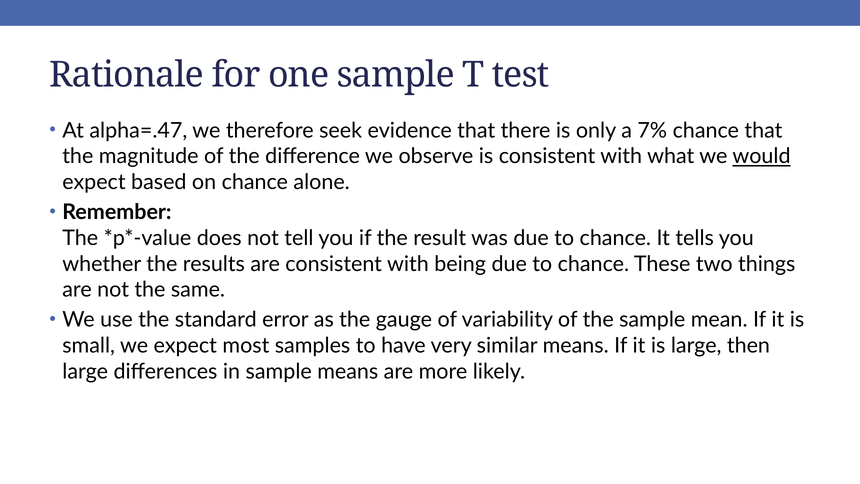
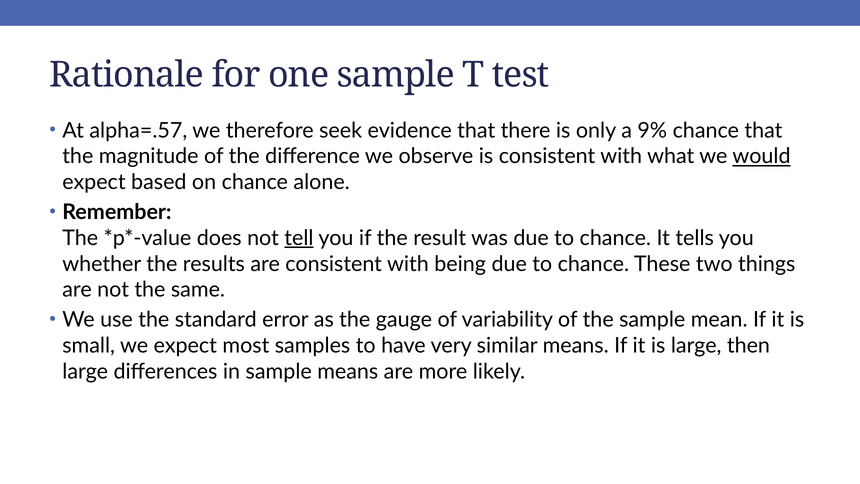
alpha=.47: alpha=.47 -> alpha=.57
7%: 7% -> 9%
tell underline: none -> present
